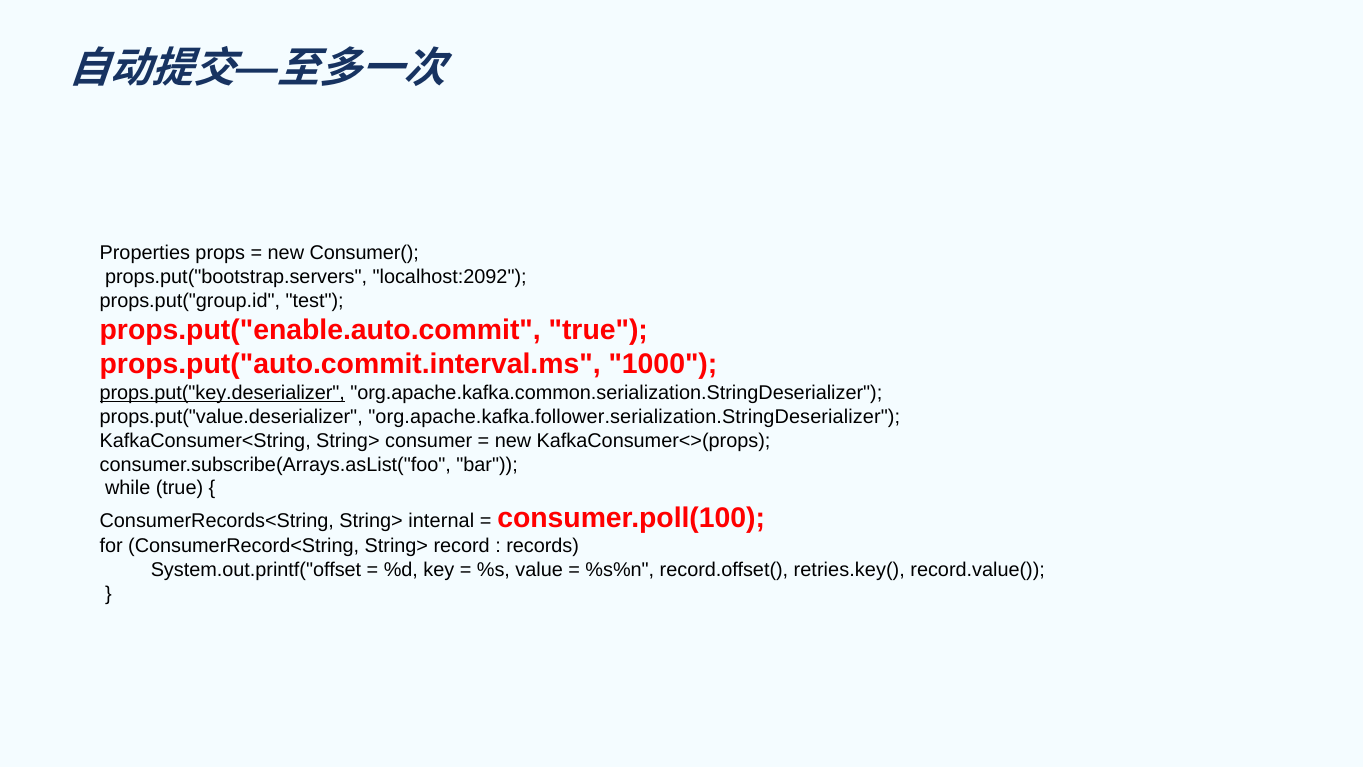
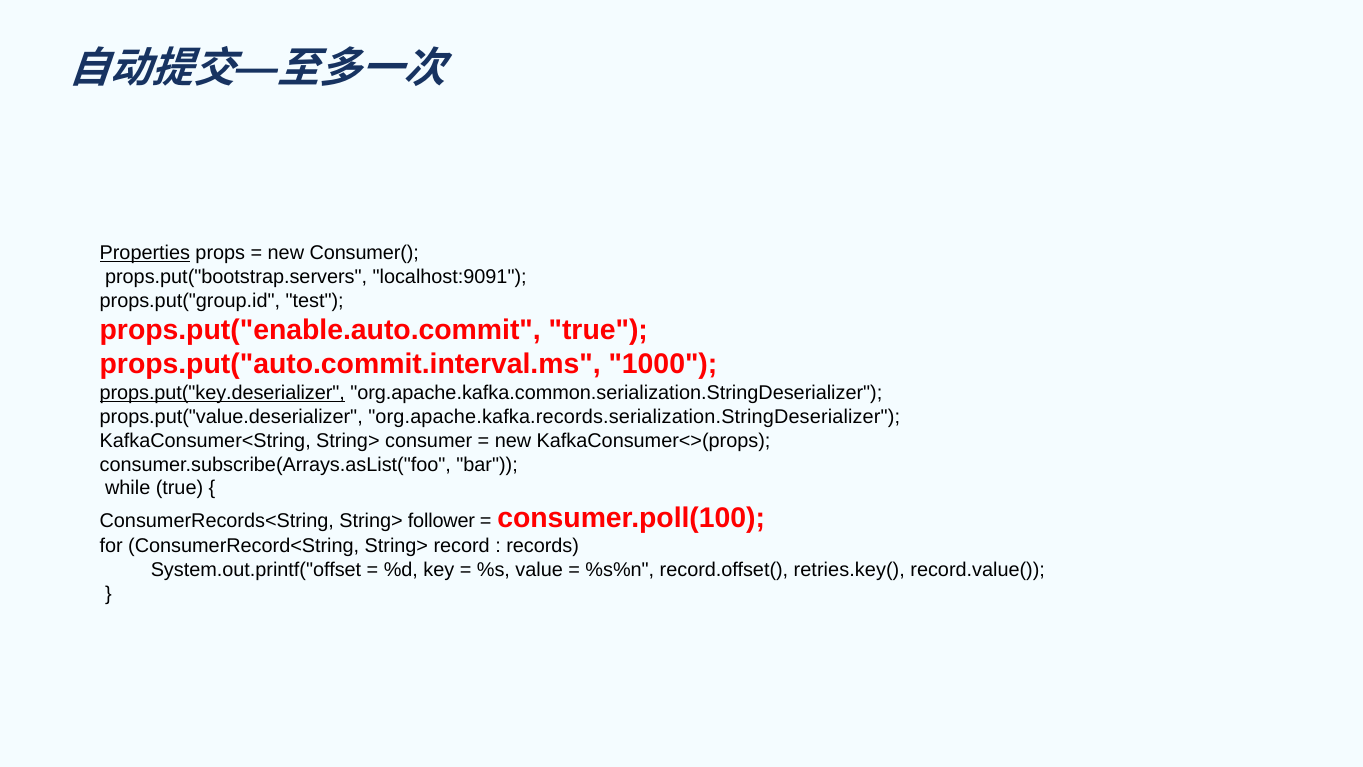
Properties underline: none -> present
localhost:2092: localhost:2092 -> localhost:9091
org.apache.kafka.follower.serialization.StringDeserializer: org.apache.kafka.follower.serialization.StringDeserializer -> org.apache.kafka.records.serialization.StringDeserializer
internal: internal -> follower
